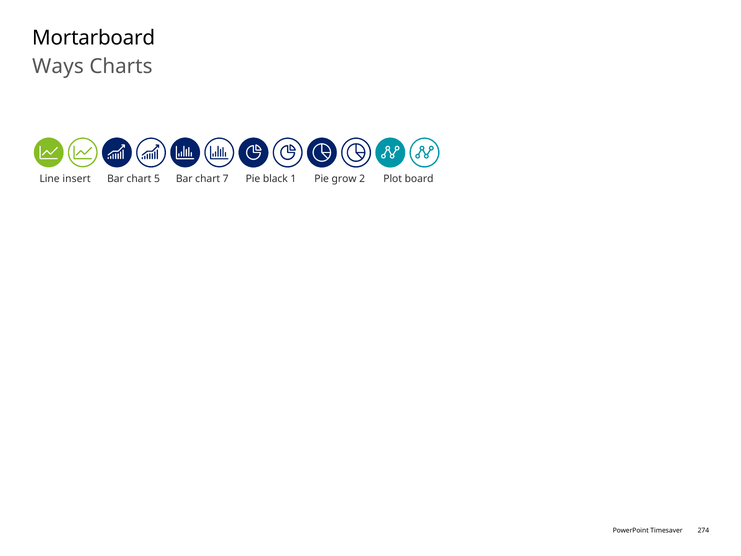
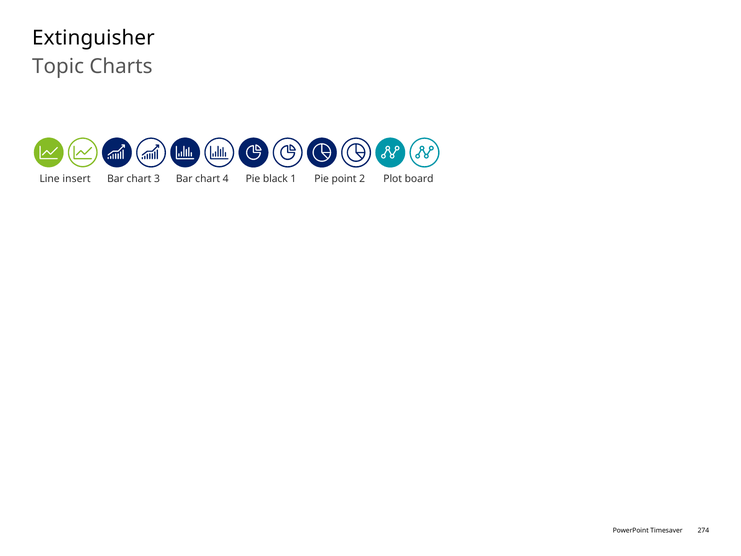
Mortarboard: Mortarboard -> Extinguisher
Ways: Ways -> Topic
5: 5 -> 3
7: 7 -> 4
grow: grow -> point
